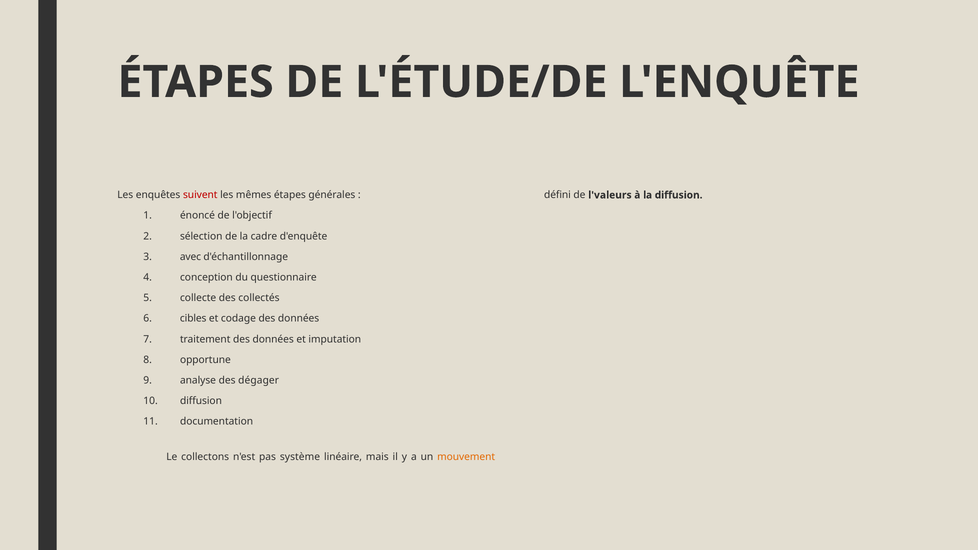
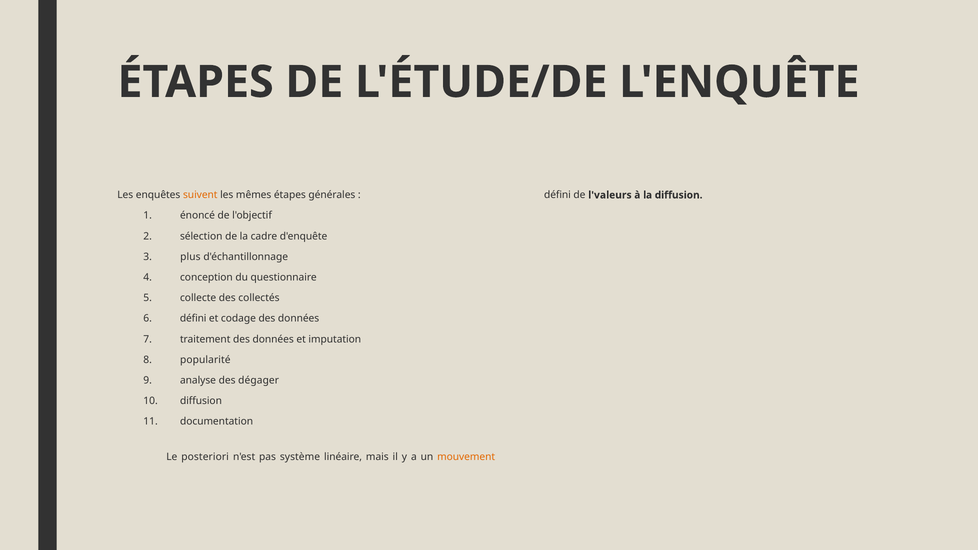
suivent colour: red -> orange
avec: avec -> plus
cibles at (193, 319): cibles -> défini
opportune: opportune -> popularité
collectons: collectons -> posteriori
